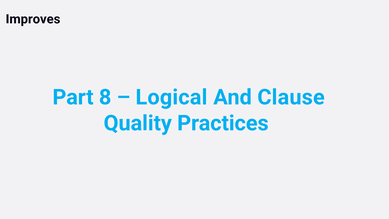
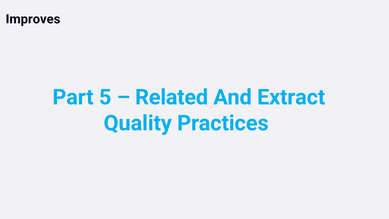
8: 8 -> 5
Logical: Logical -> Related
Clause: Clause -> Extract
